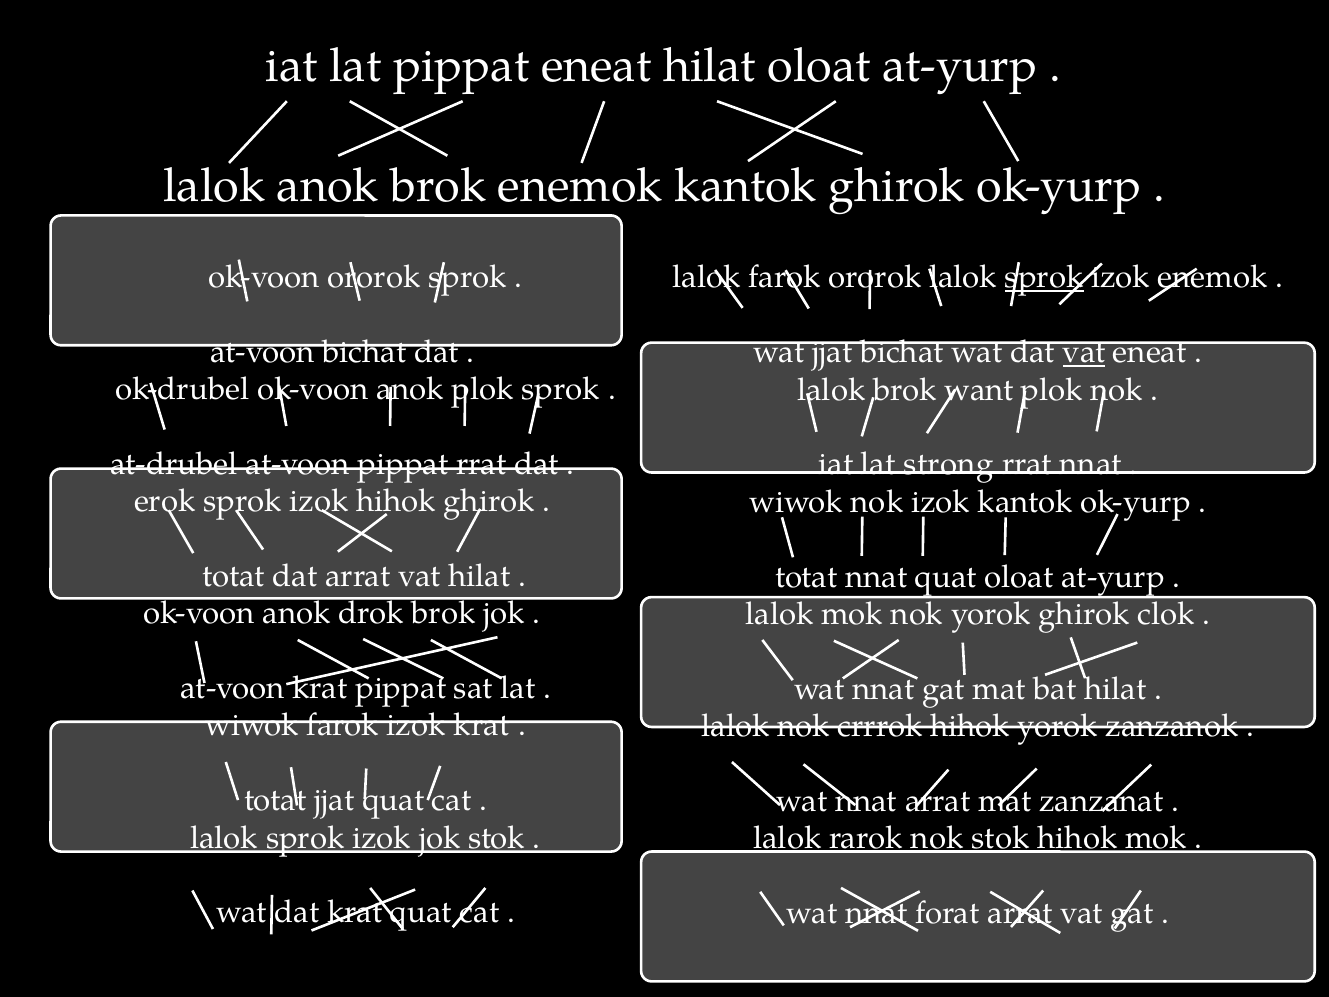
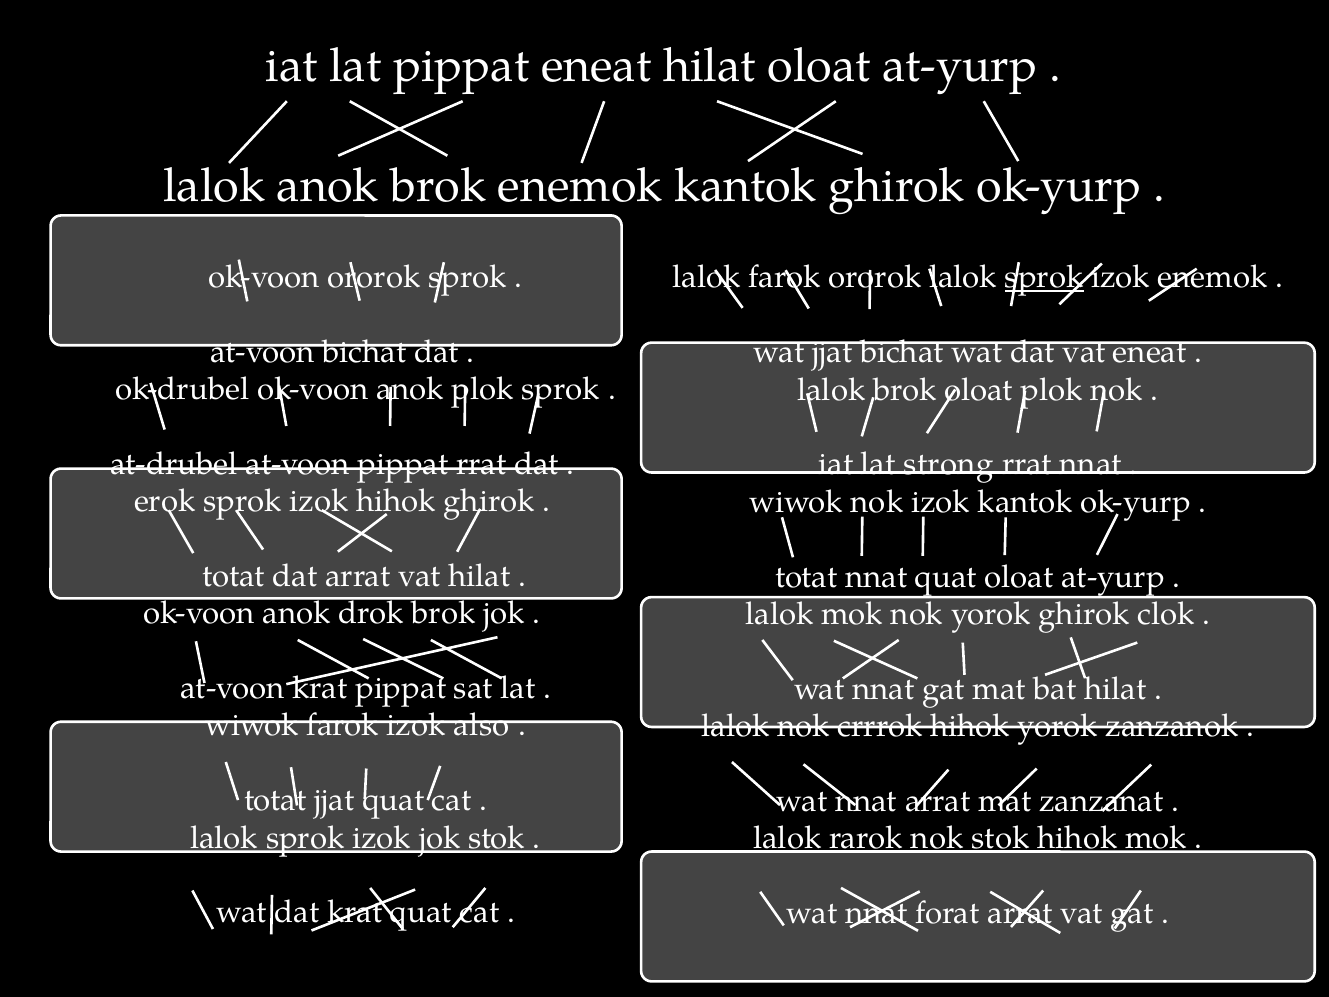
vat at (1084, 352) underline: present -> none
brok want: want -> oloat
izok krat: krat -> also
